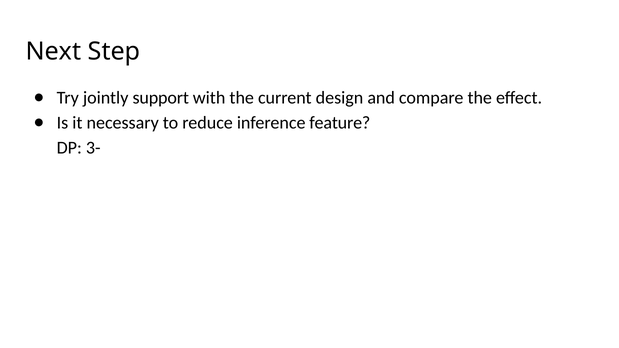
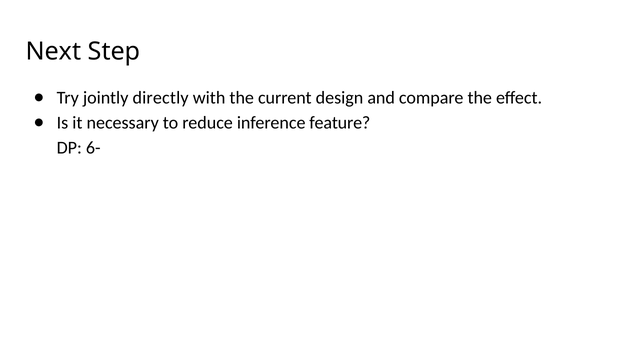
support: support -> directly
3-: 3- -> 6-
